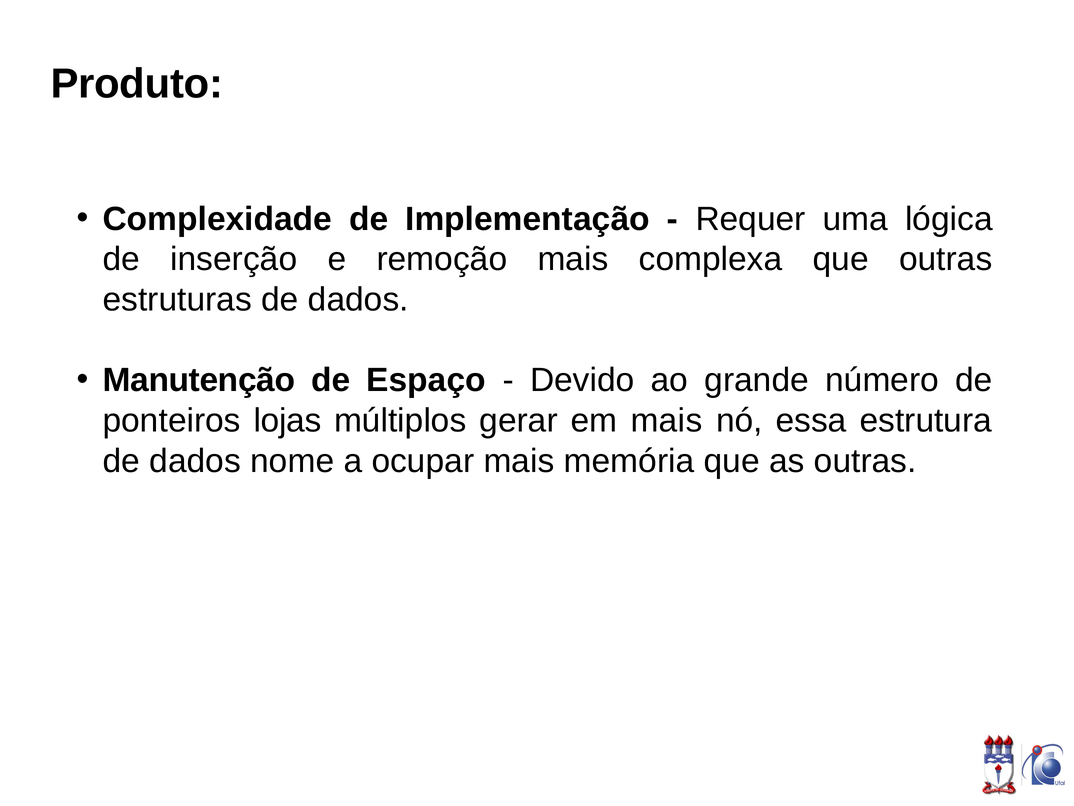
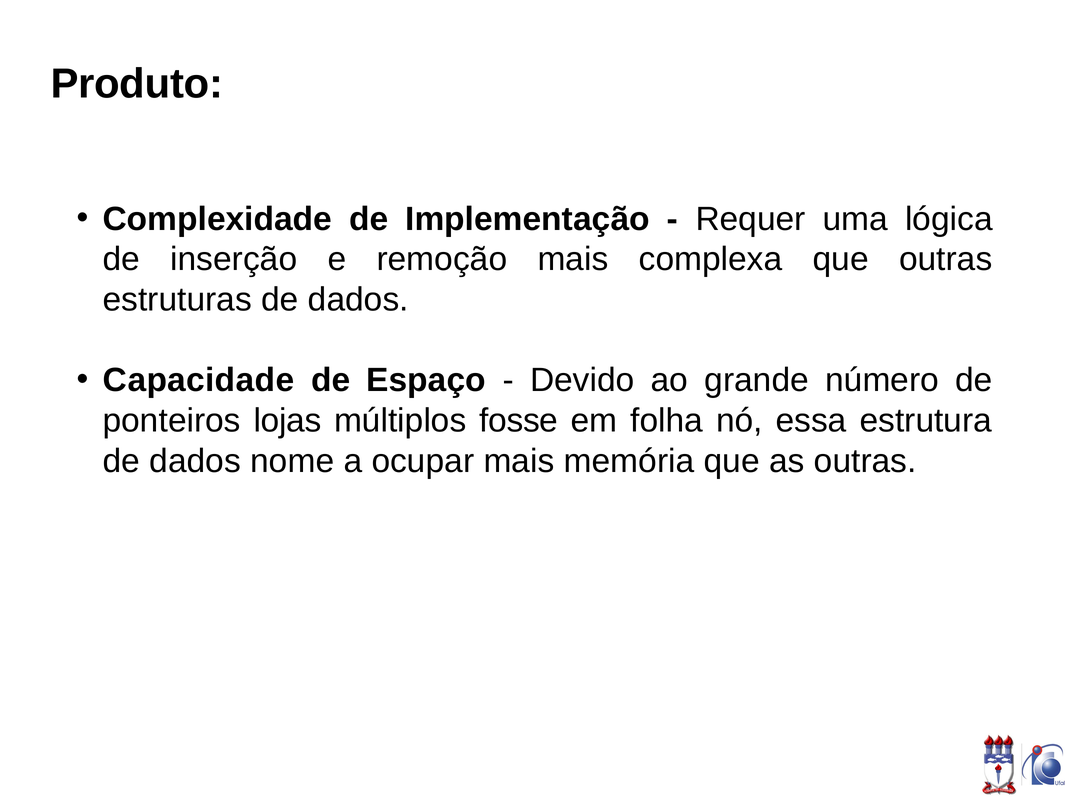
Manutenção: Manutenção -> Capacidade
gerar: gerar -> fosse
em mais: mais -> folha
